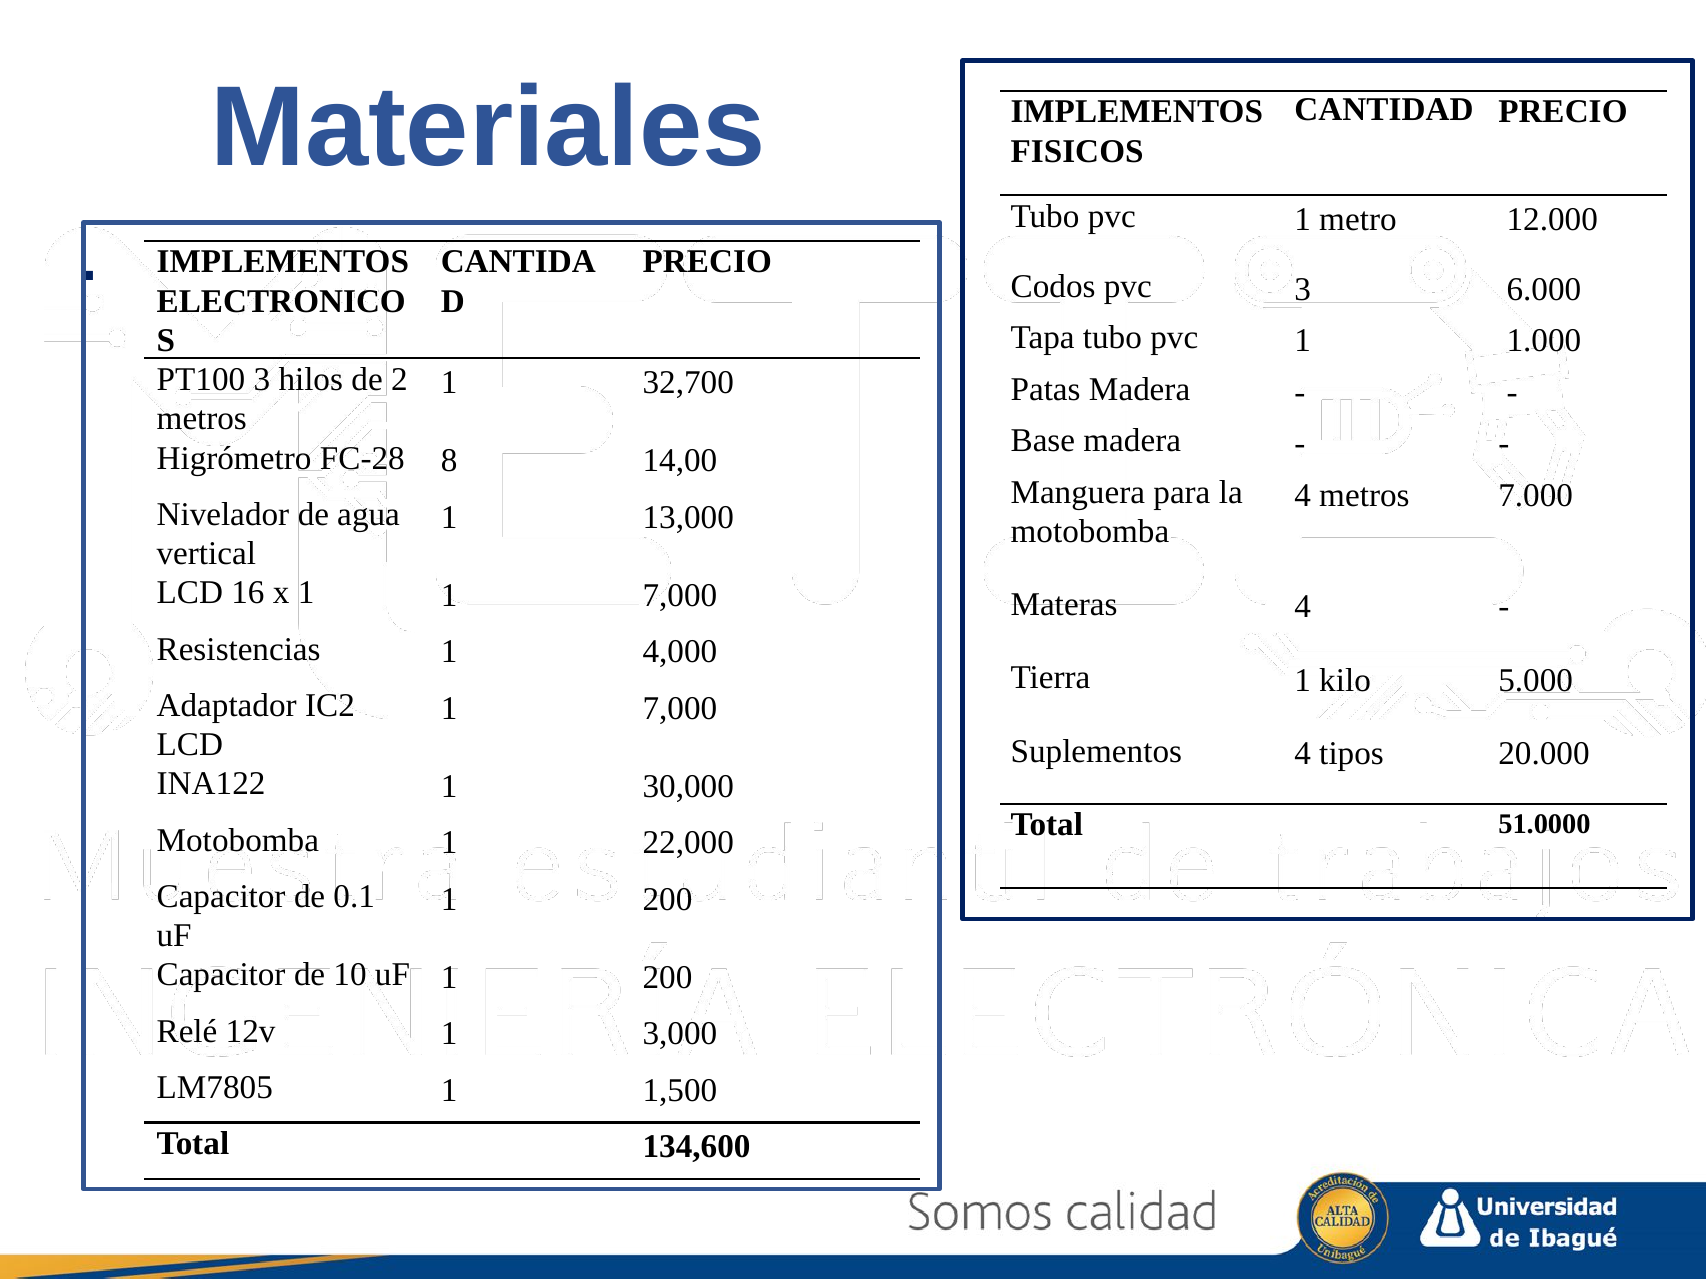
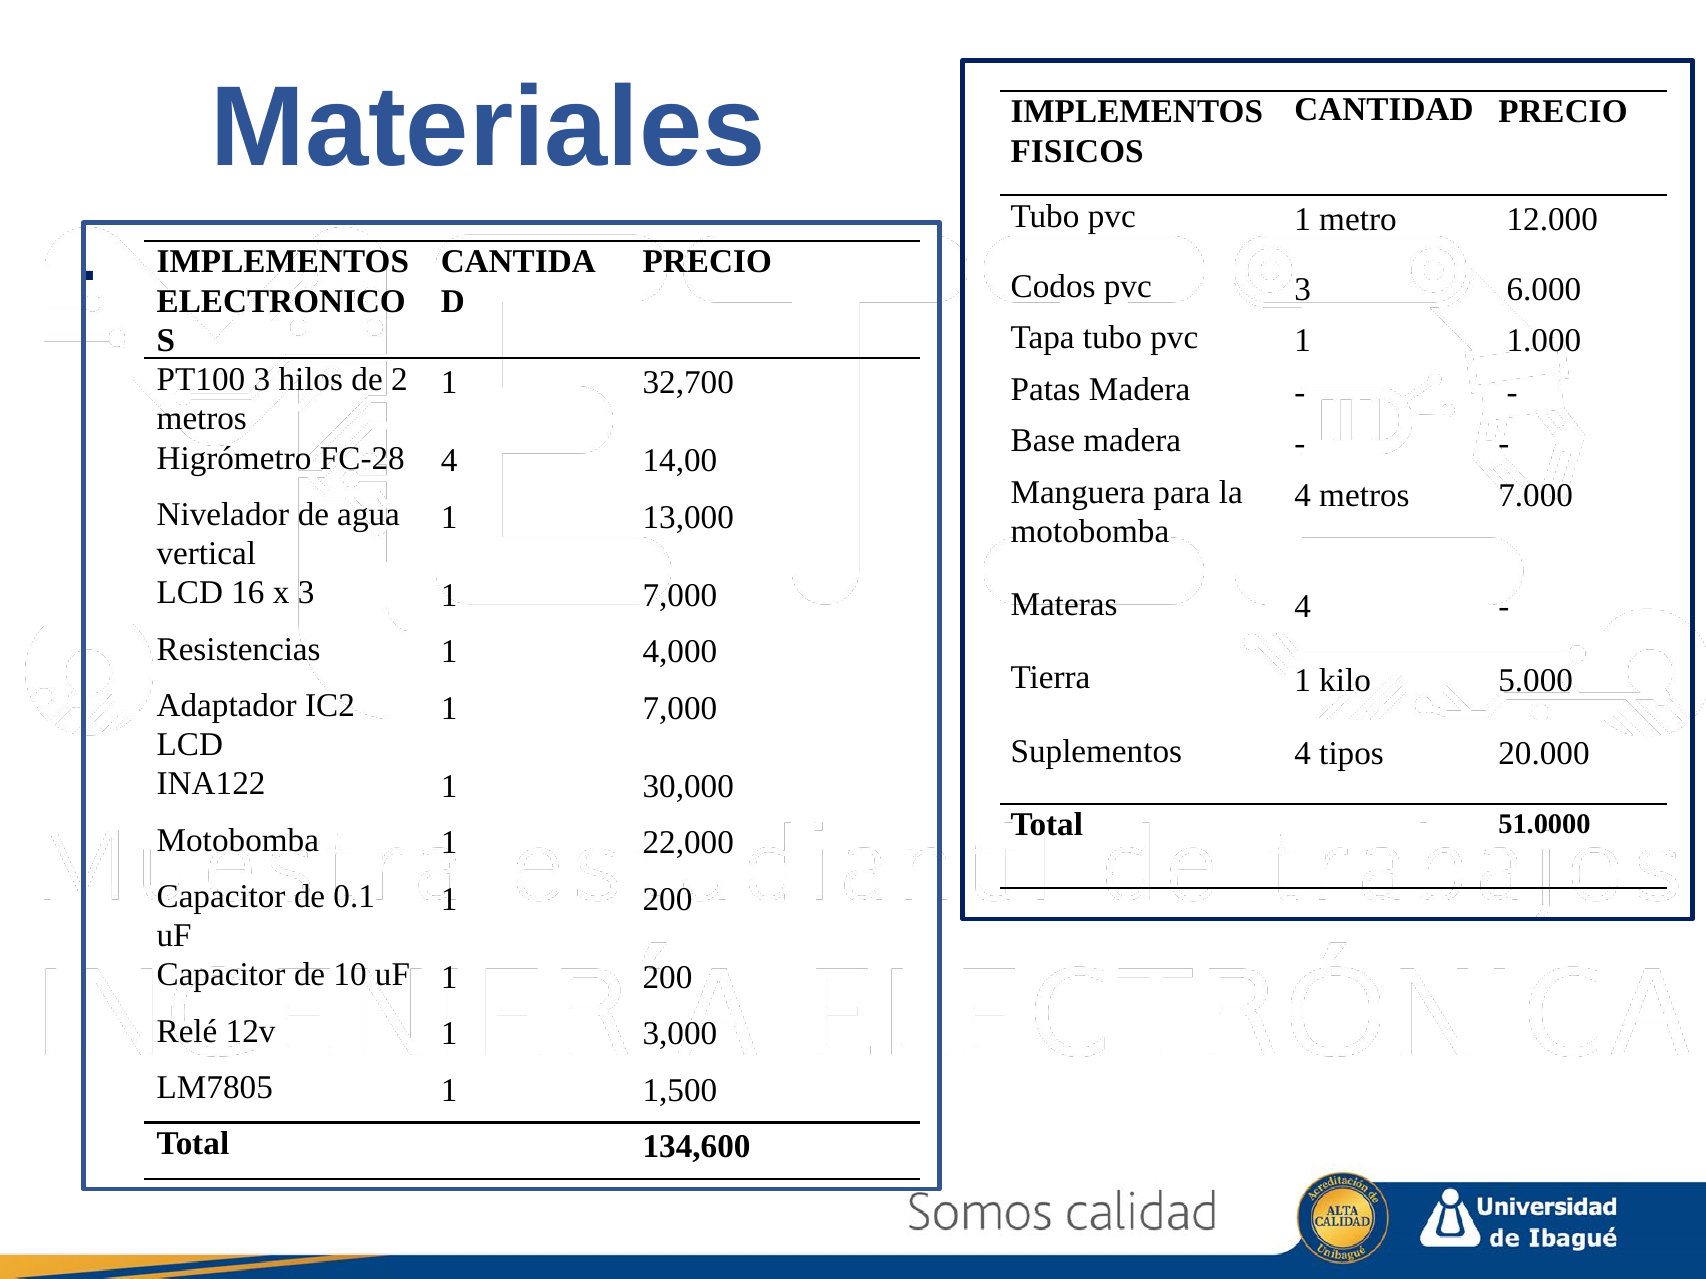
FC-28 8: 8 -> 4
x 1: 1 -> 3
